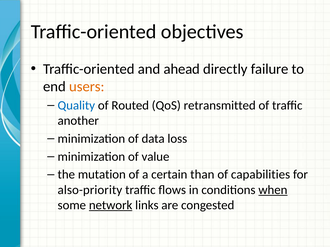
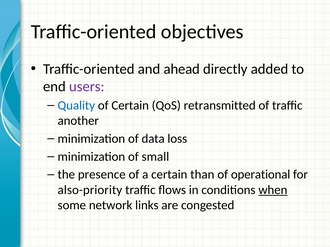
failure: failure -> added
users colour: orange -> purple
of Routed: Routed -> Certain
value: value -> small
mutation: mutation -> presence
capabilities: capabilities -> operational
network underline: present -> none
